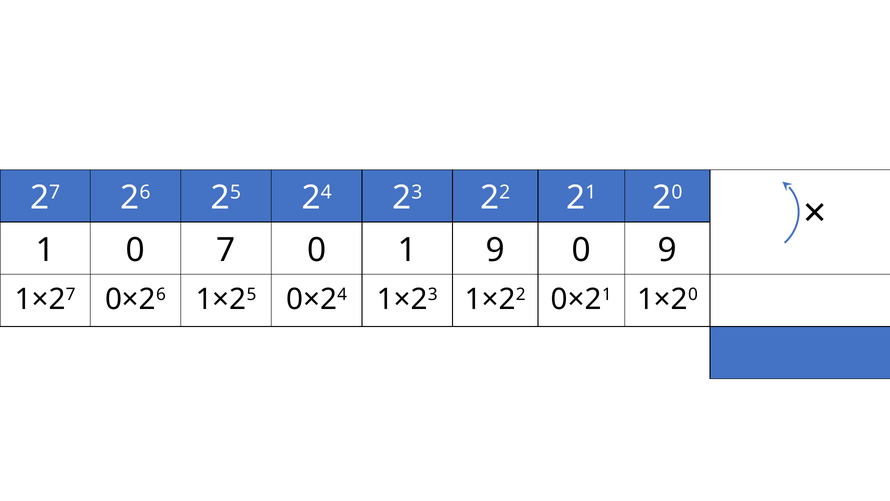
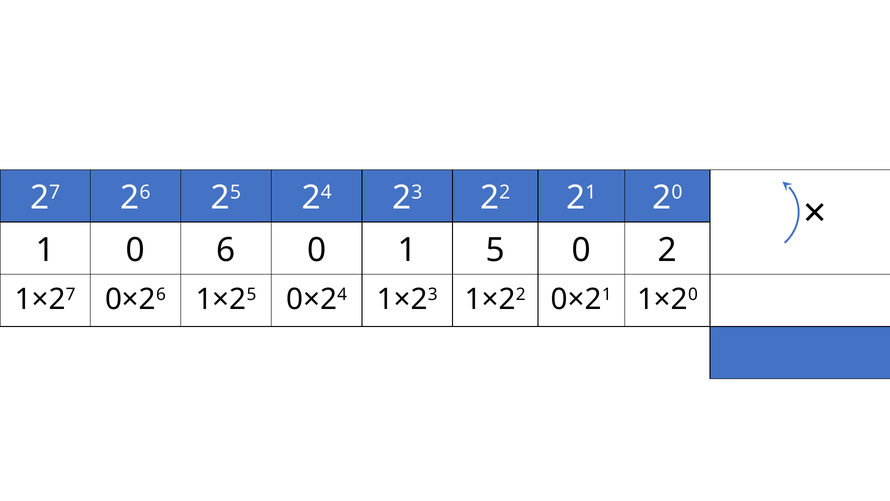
7: 7 -> 6
1 9: 9 -> 5
0 9: 9 -> 2
